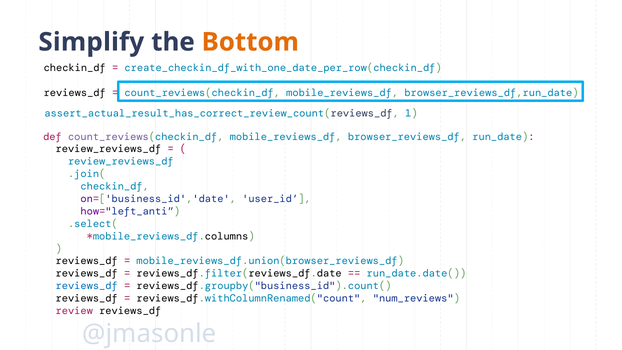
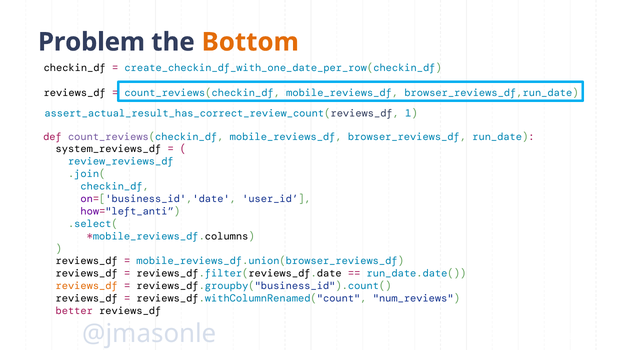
Simplify: Simplify -> Problem
review_reviews_df at (108, 149): review_reviews_df -> system_reviews_df
reviews_df at (87, 286) colour: blue -> orange
review: review -> better
